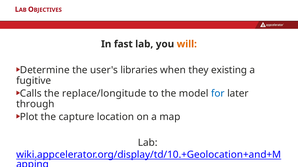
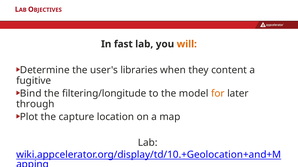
existing: existing -> content
Calls: Calls -> Bind
replace/longitude: replace/longitude -> filtering/longitude
for colour: blue -> orange
